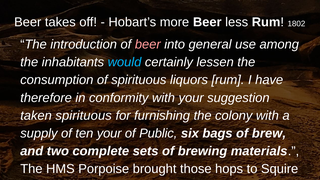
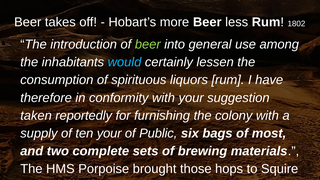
beer at (148, 44) colour: pink -> light green
taken spirituous: spirituous -> reportedly
brew: brew -> most
